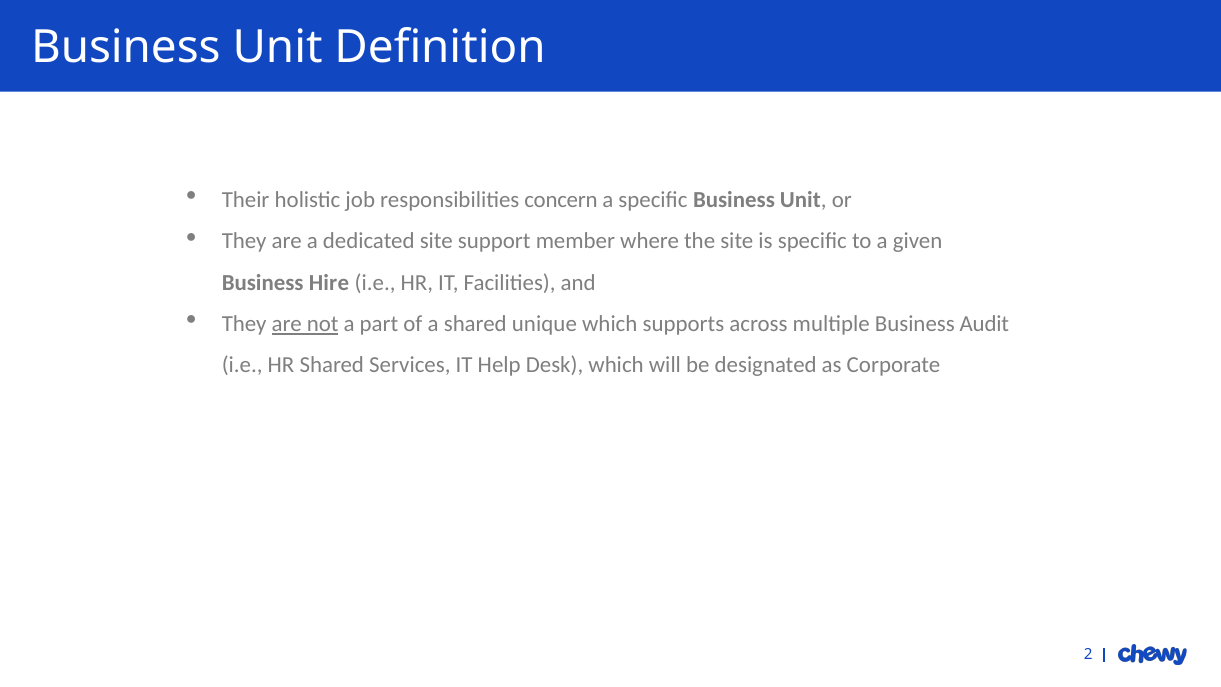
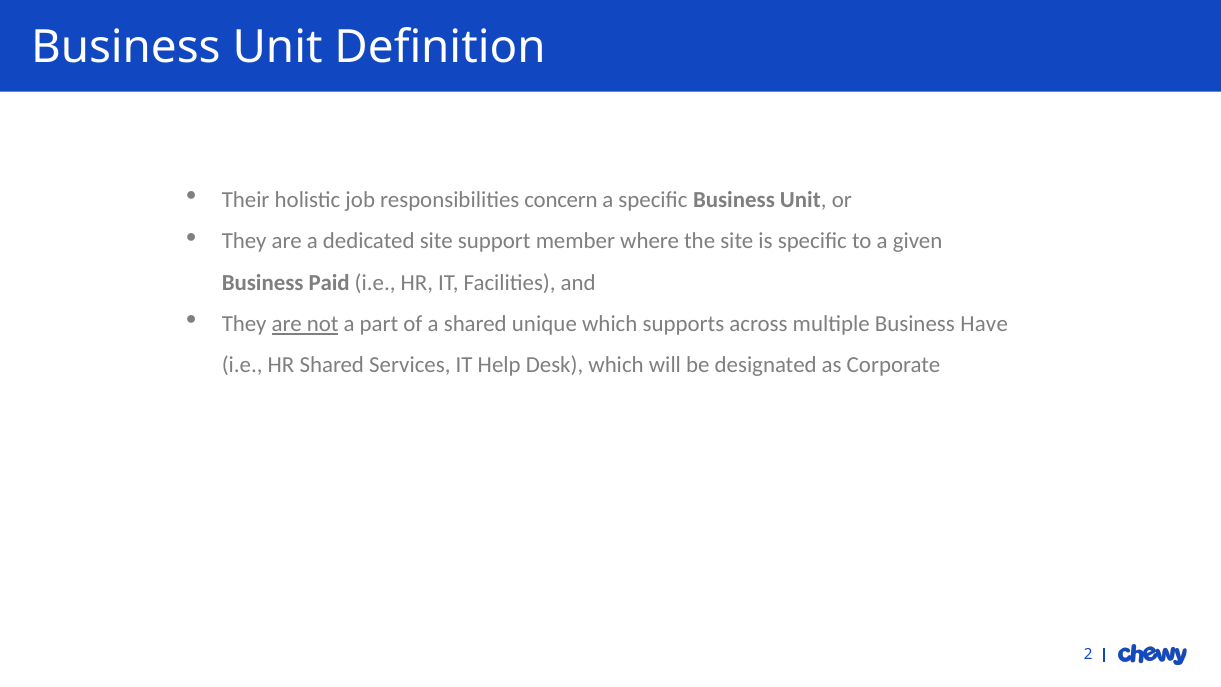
Hire: Hire -> Paid
Audit: Audit -> Have
